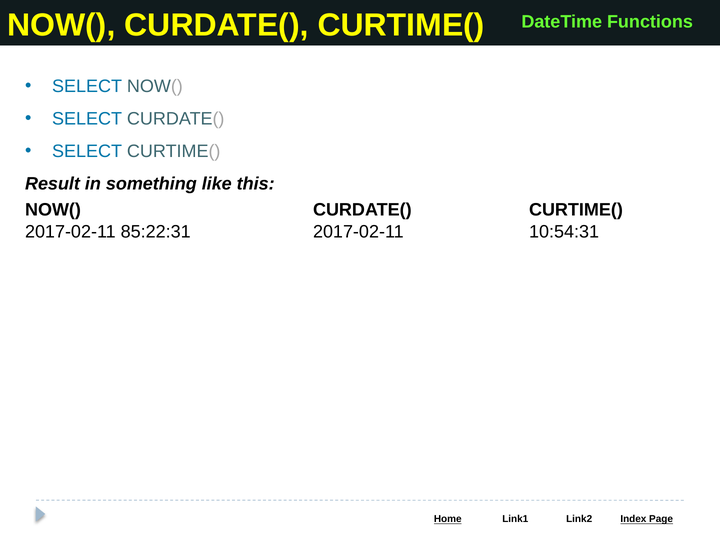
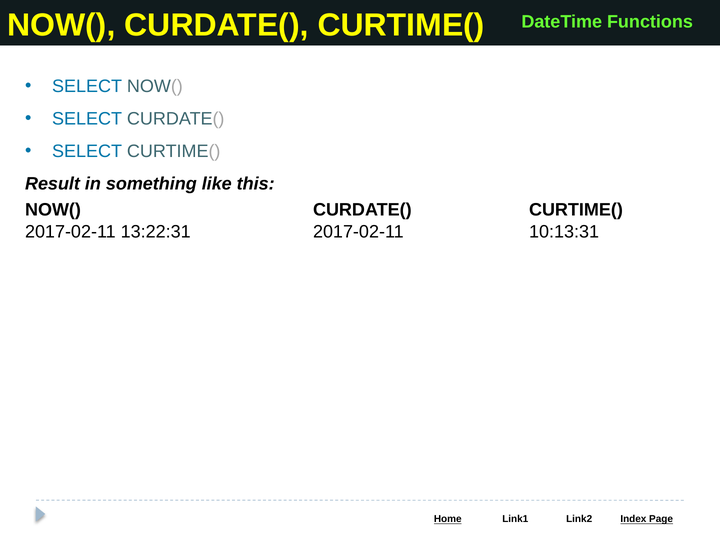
85:22:31: 85:22:31 -> 13:22:31
10:54:31: 10:54:31 -> 10:13:31
